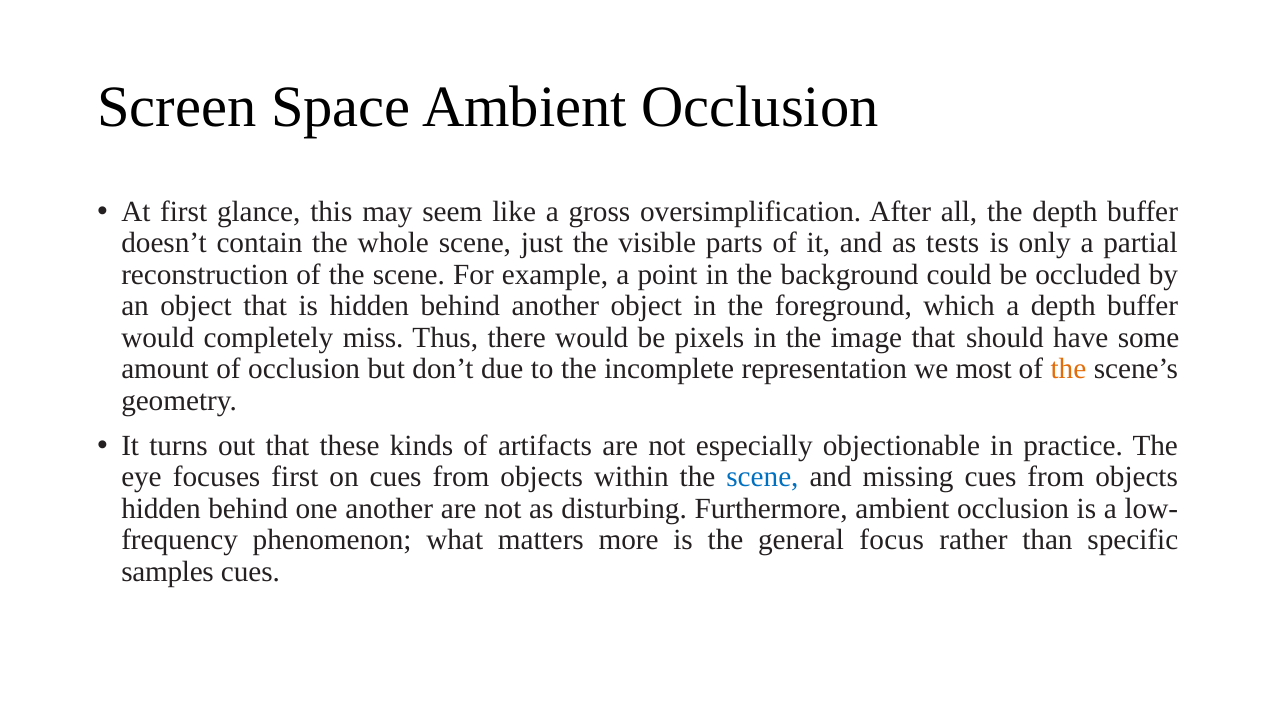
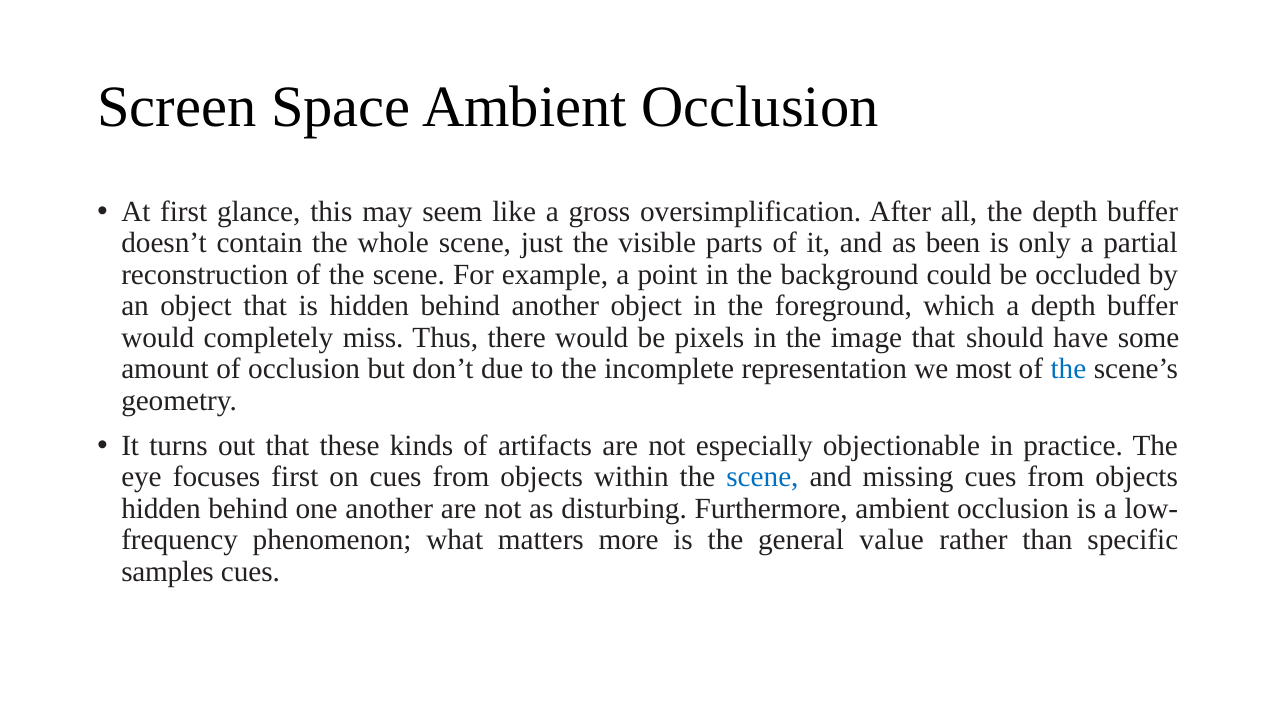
tests: tests -> been
the at (1068, 369) colour: orange -> blue
focus: focus -> value
